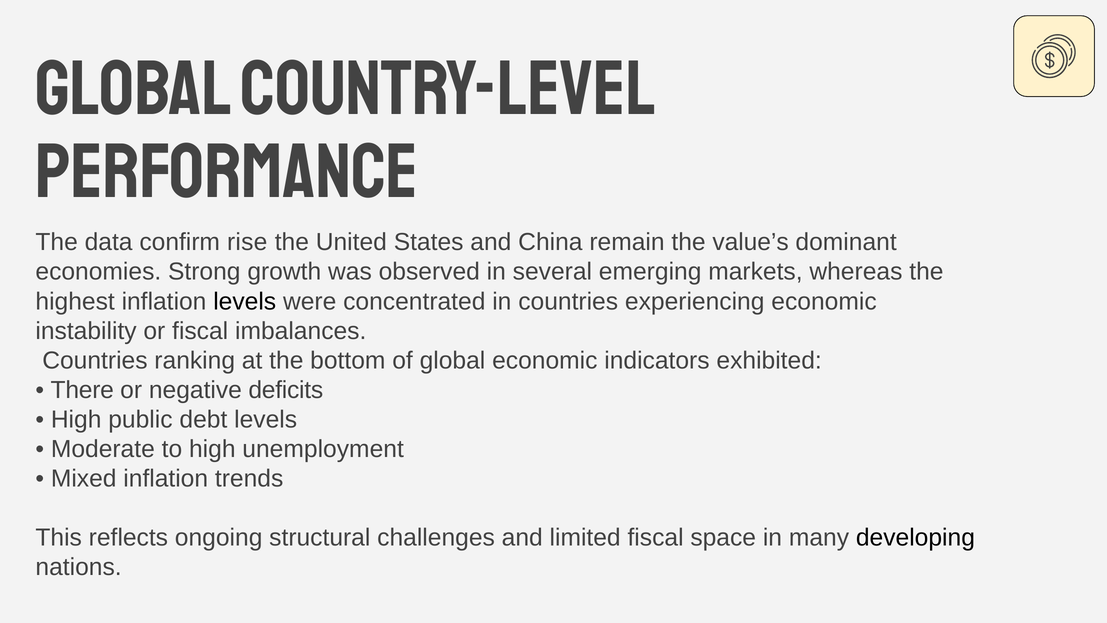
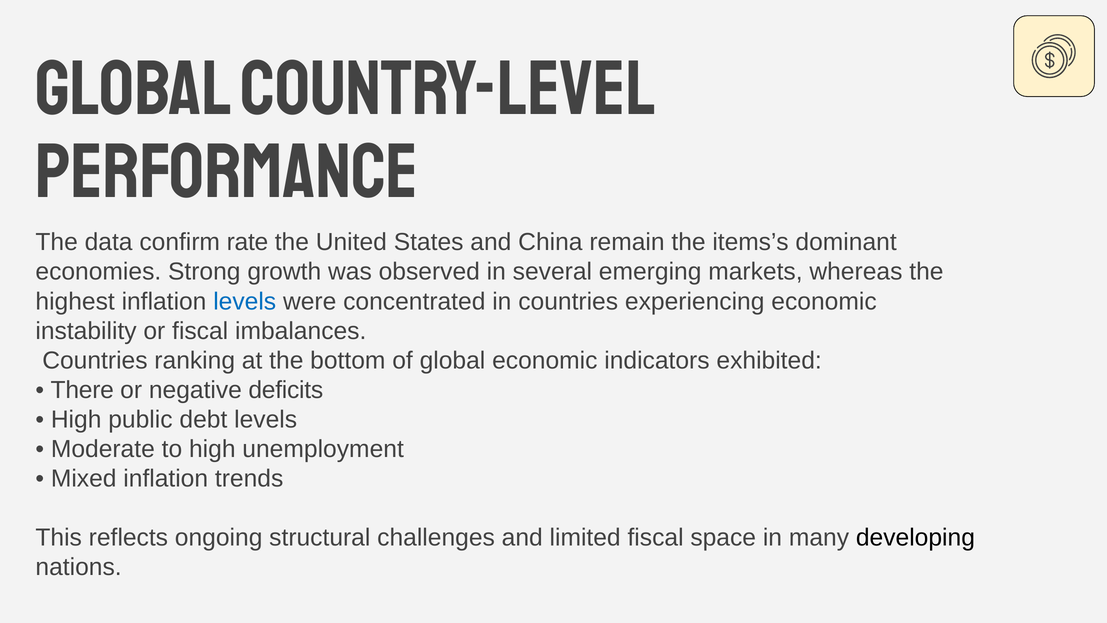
rise: rise -> rate
value’s: value’s -> items’s
levels at (245, 301) colour: black -> blue
